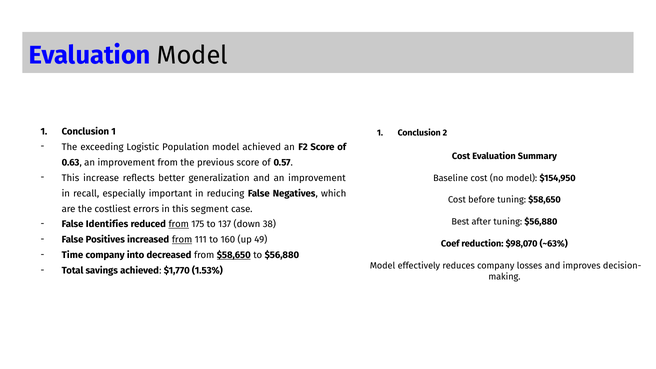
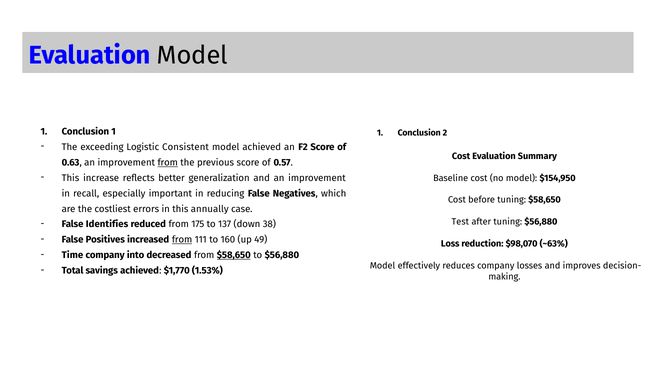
Population: Population -> Consistent
from at (168, 162) underline: none -> present
segment: segment -> annually
Best: Best -> Test
from at (179, 224) underline: present -> none
Coef: Coef -> Loss
